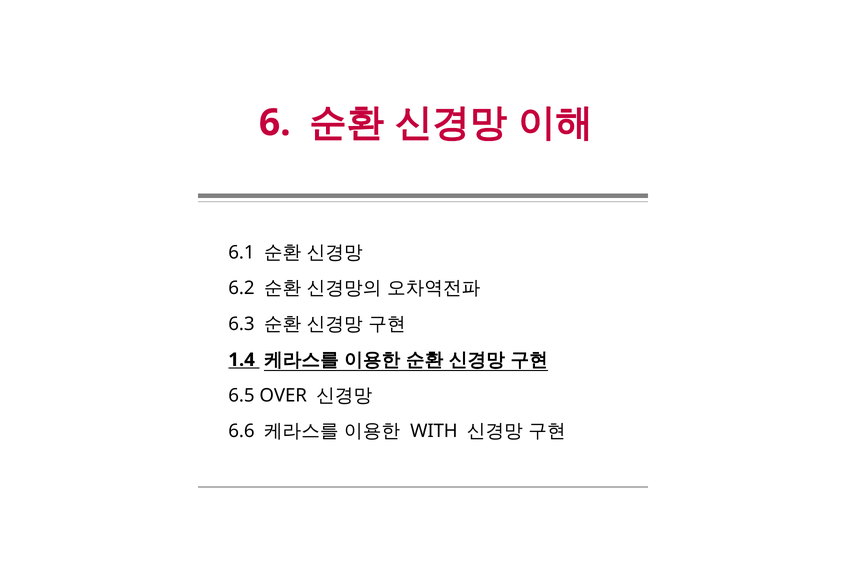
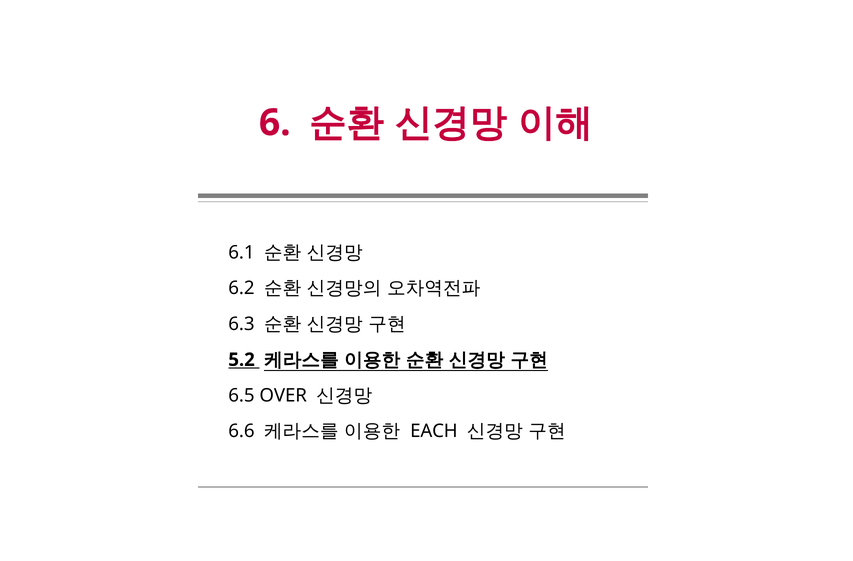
1.4: 1.4 -> 5.2
WITH: WITH -> EACH
